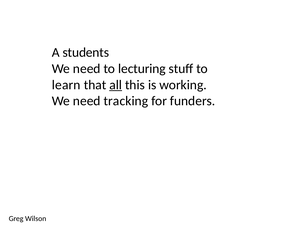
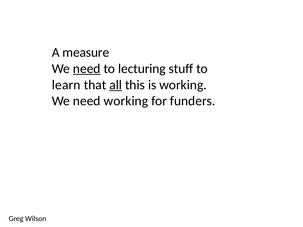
students: students -> measure
need at (87, 69) underline: none -> present
need tracking: tracking -> working
